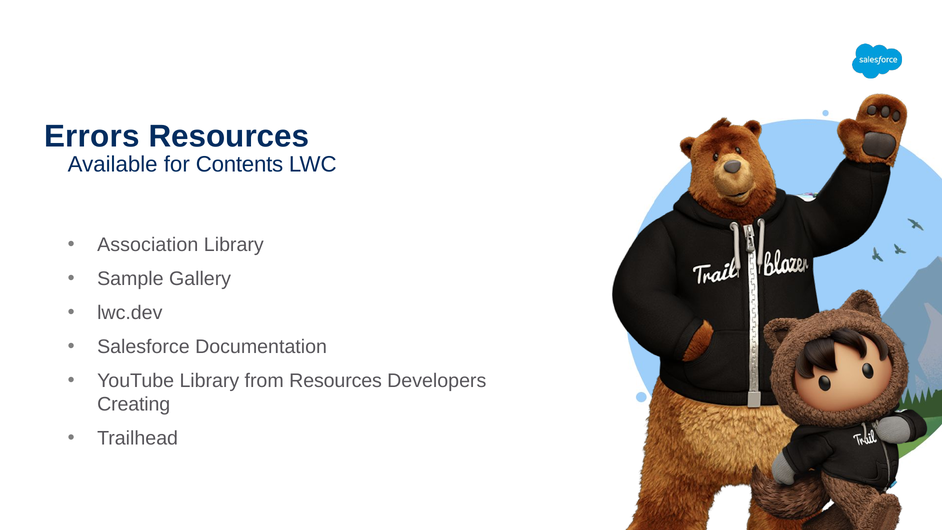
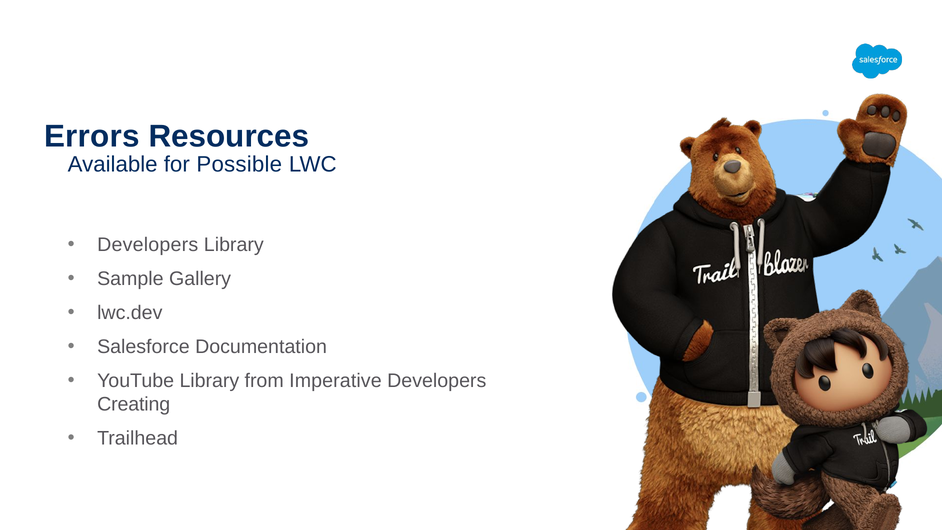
Contents: Contents -> Possible
Association at (148, 245): Association -> Developers
from Resources: Resources -> Imperative
